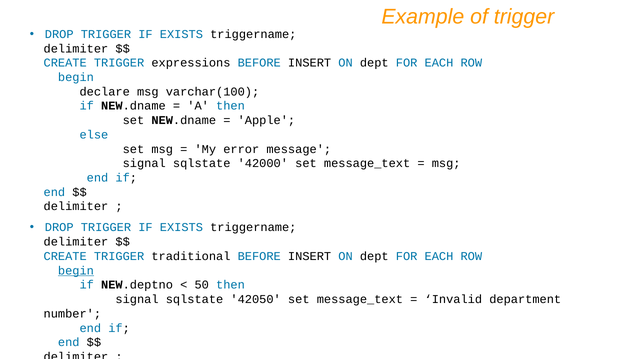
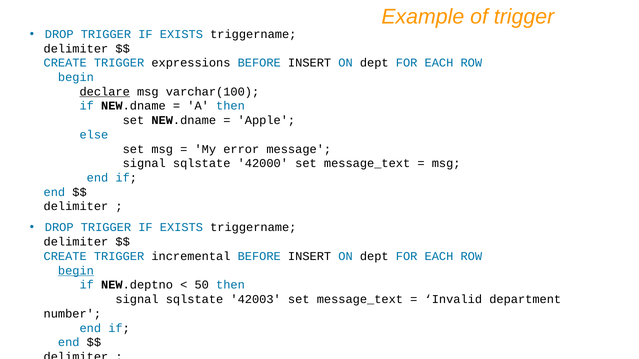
declare underline: none -> present
traditional: traditional -> incremental
42050: 42050 -> 42003
